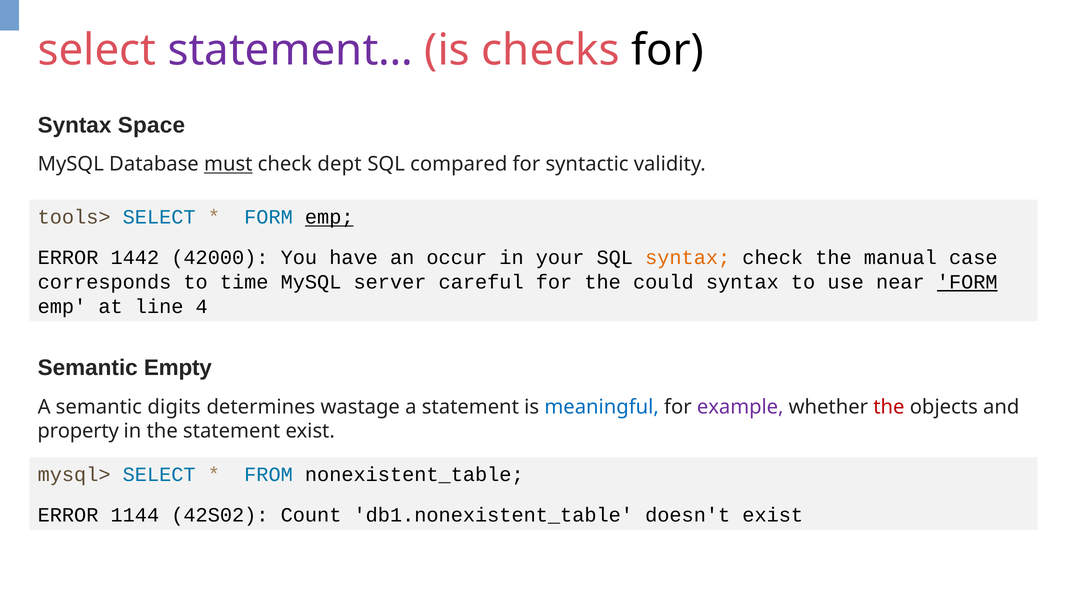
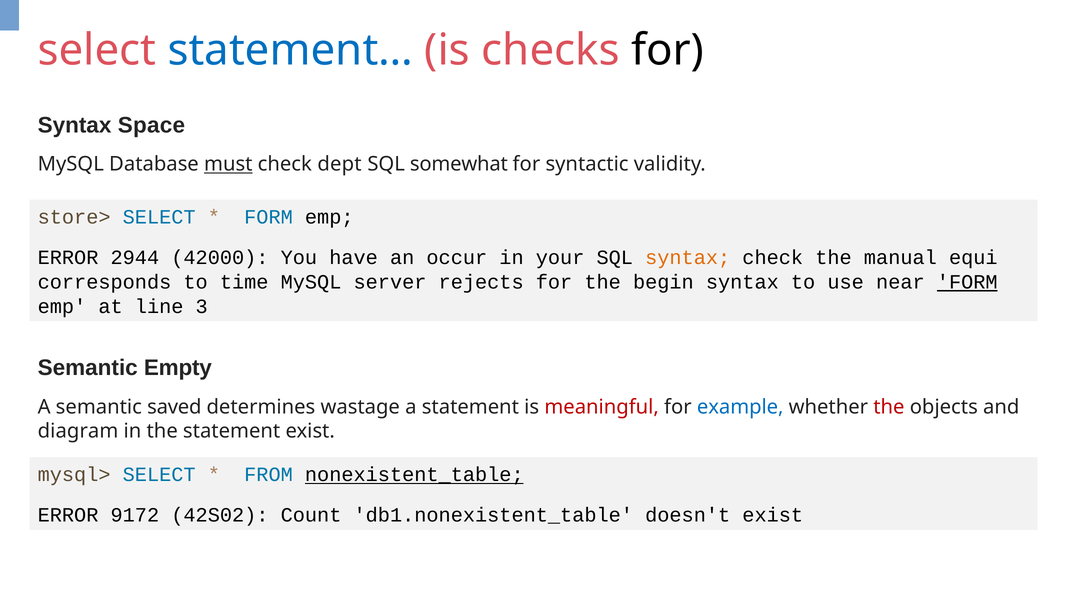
statement… colour: purple -> blue
compared: compared -> somewhat
tools>: tools> -> store>
emp at (329, 217) underline: present -> none
1442: 1442 -> 2944
case: case -> equi
careful: careful -> rejects
could: could -> begin
4: 4 -> 3
digits: digits -> saved
meaningful colour: blue -> red
example colour: purple -> blue
property: property -> diagram
nonexistent_table underline: none -> present
1144: 1144 -> 9172
